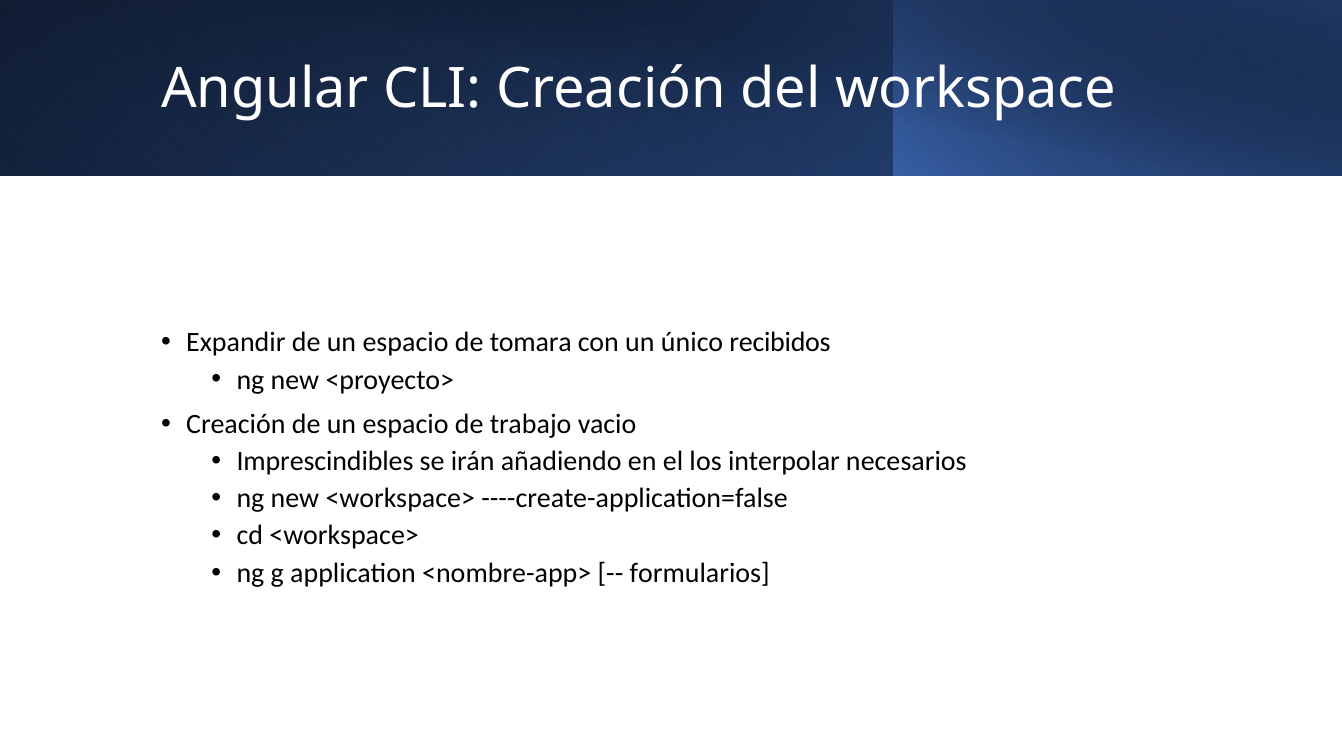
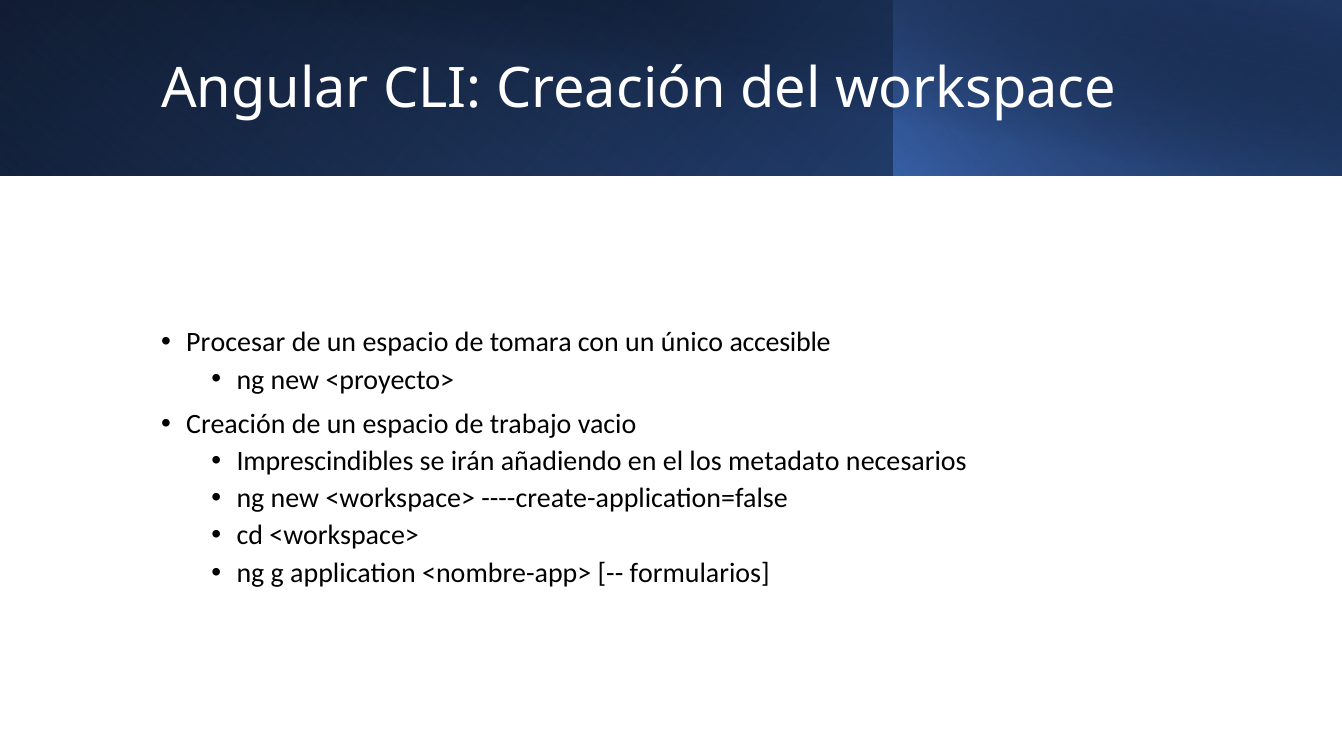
Expandir: Expandir -> Procesar
recibidos: recibidos -> accesible
interpolar: interpolar -> metadato
